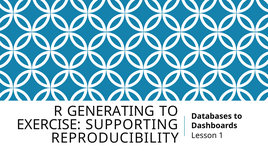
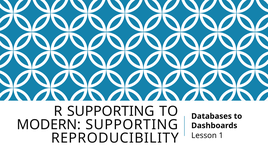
R GENERATING: GENERATING -> SUPPORTING
EXERCISE: EXERCISE -> MODERN
